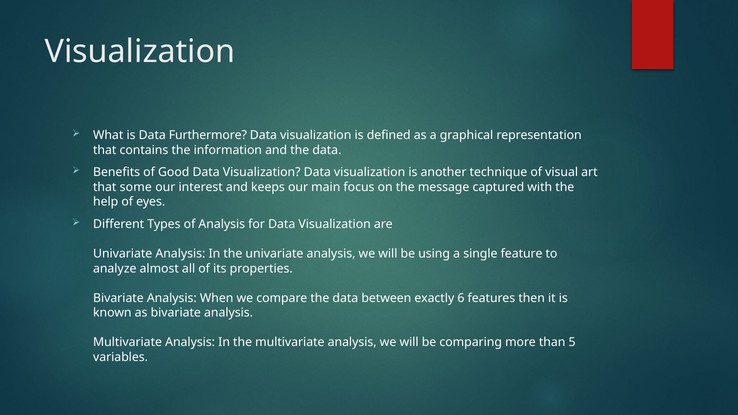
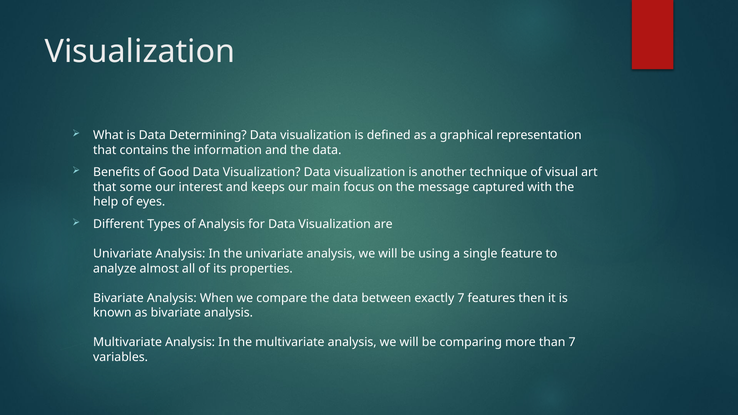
Furthermore: Furthermore -> Determining
exactly 6: 6 -> 7
than 5: 5 -> 7
